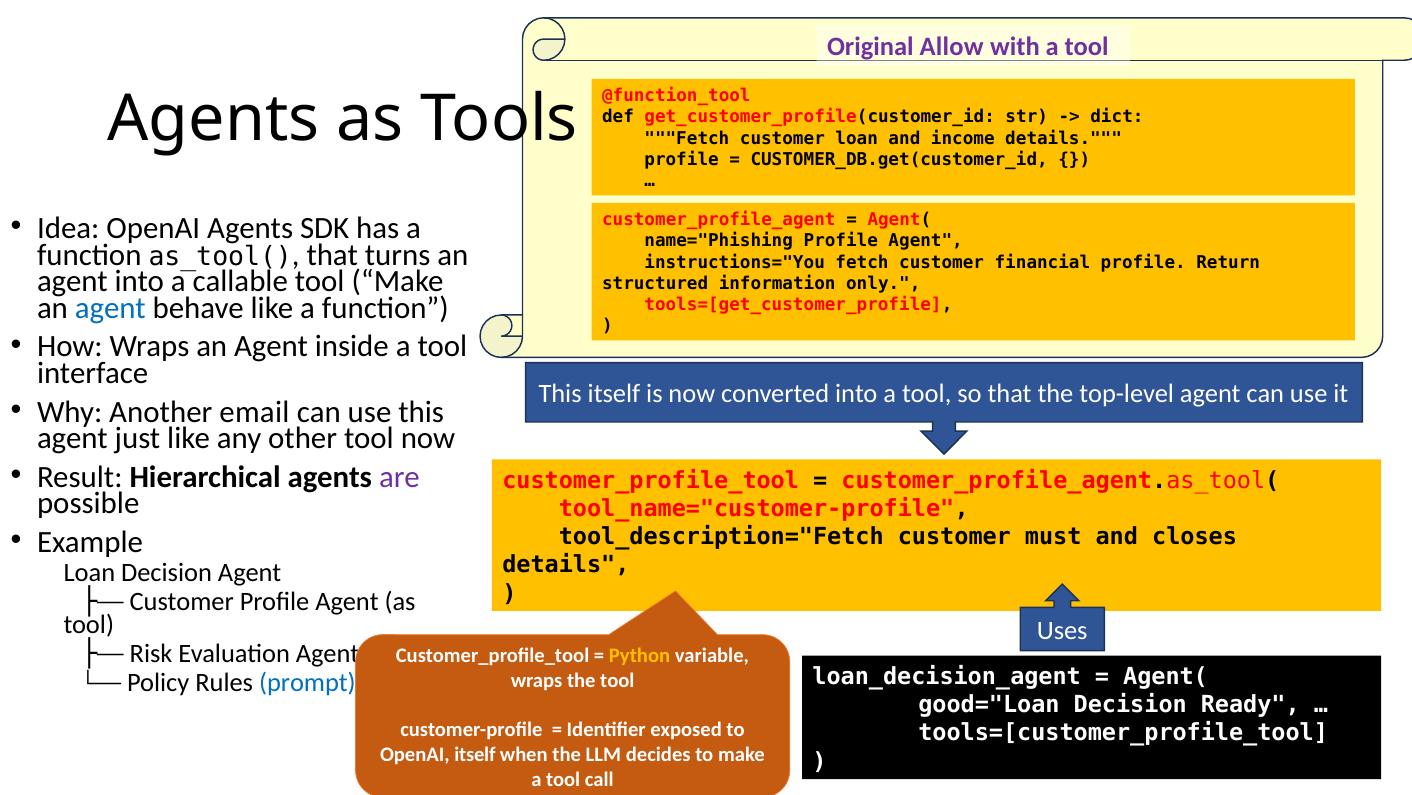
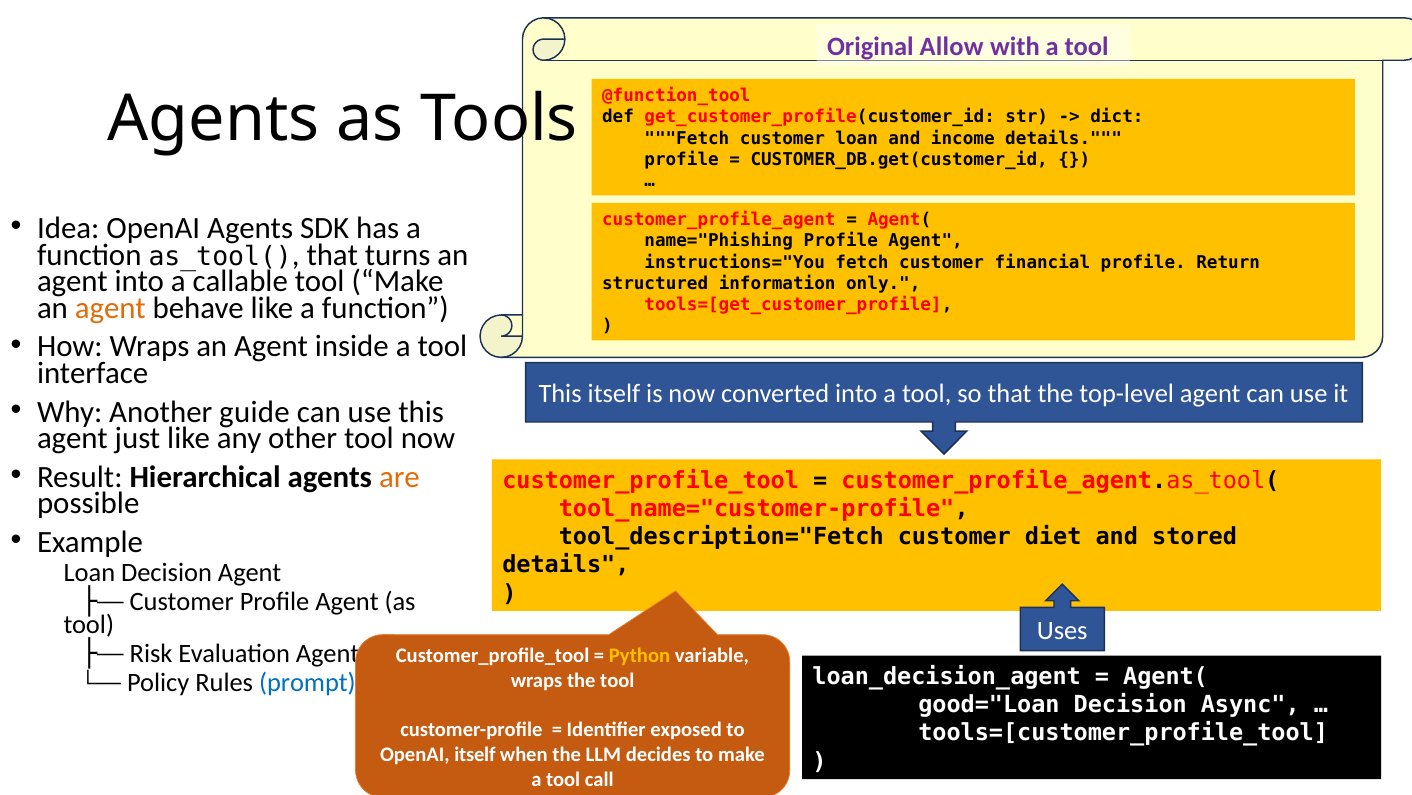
agent at (110, 308) colour: blue -> orange
email: email -> guide
are colour: purple -> orange
must: must -> diet
closes: closes -> stored
Ready: Ready -> Async
